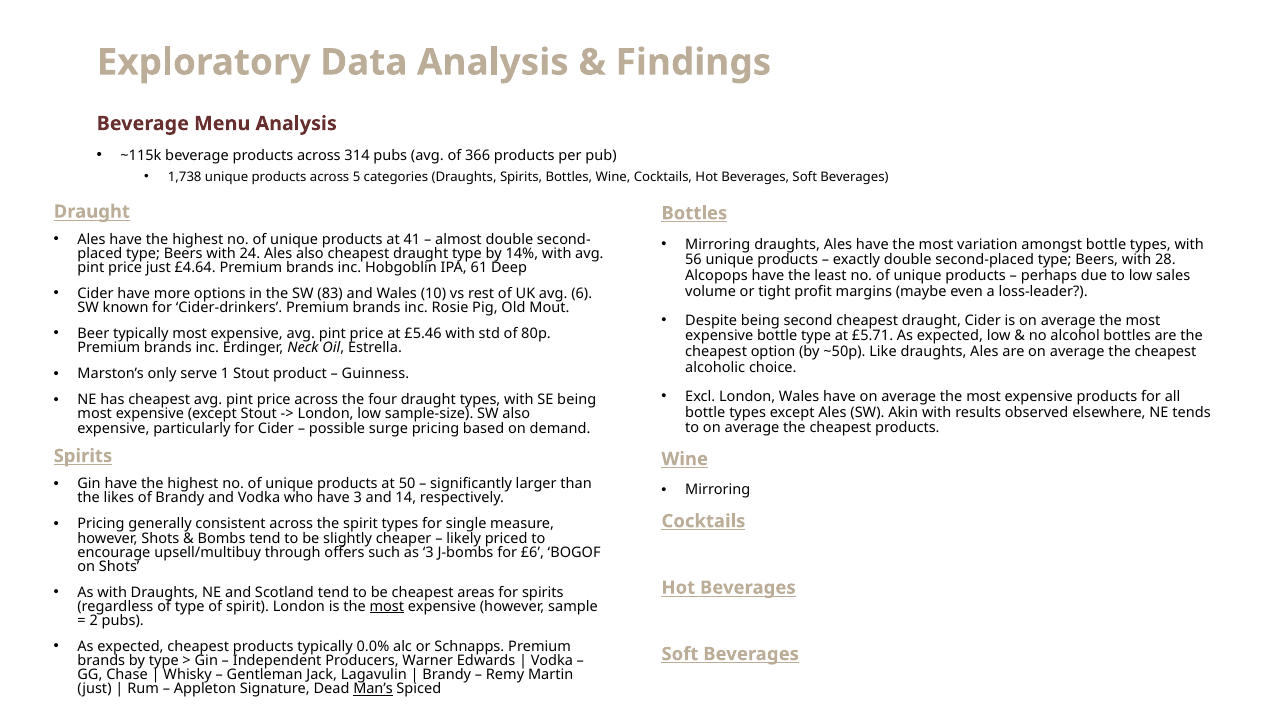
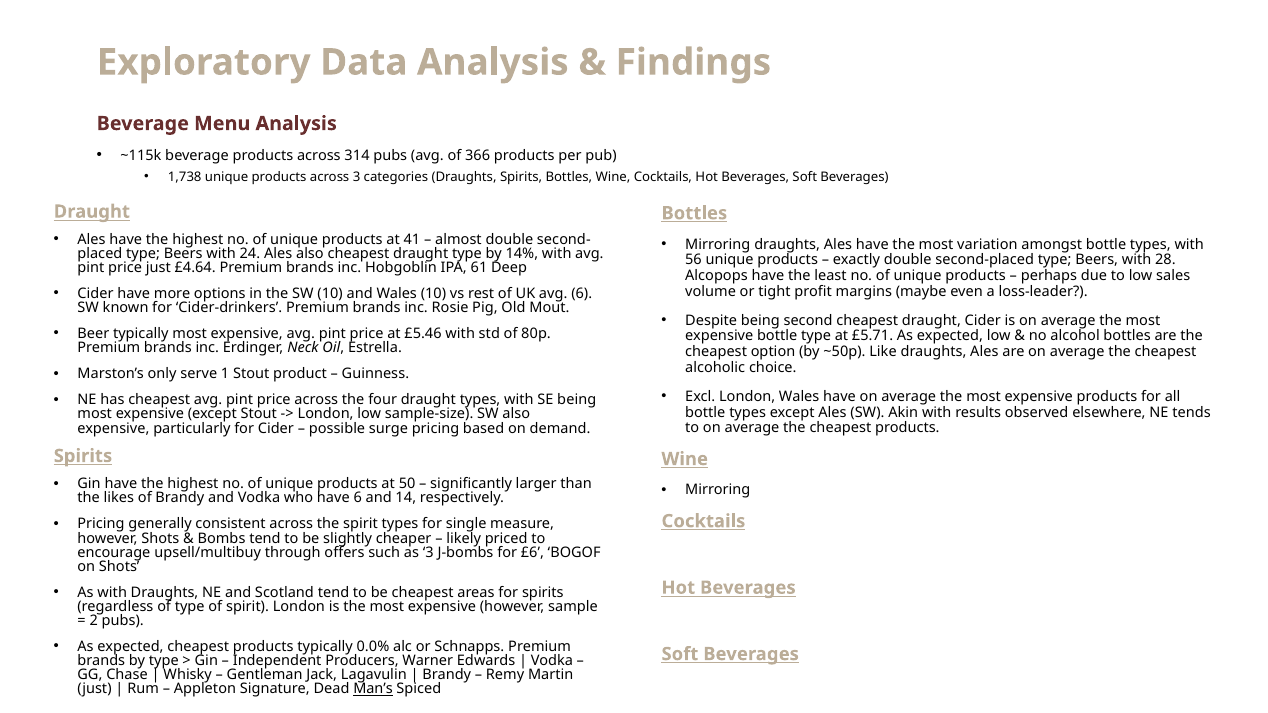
across 5: 5 -> 3
SW 83: 83 -> 10
have 3: 3 -> 6
most at (387, 607) underline: present -> none
